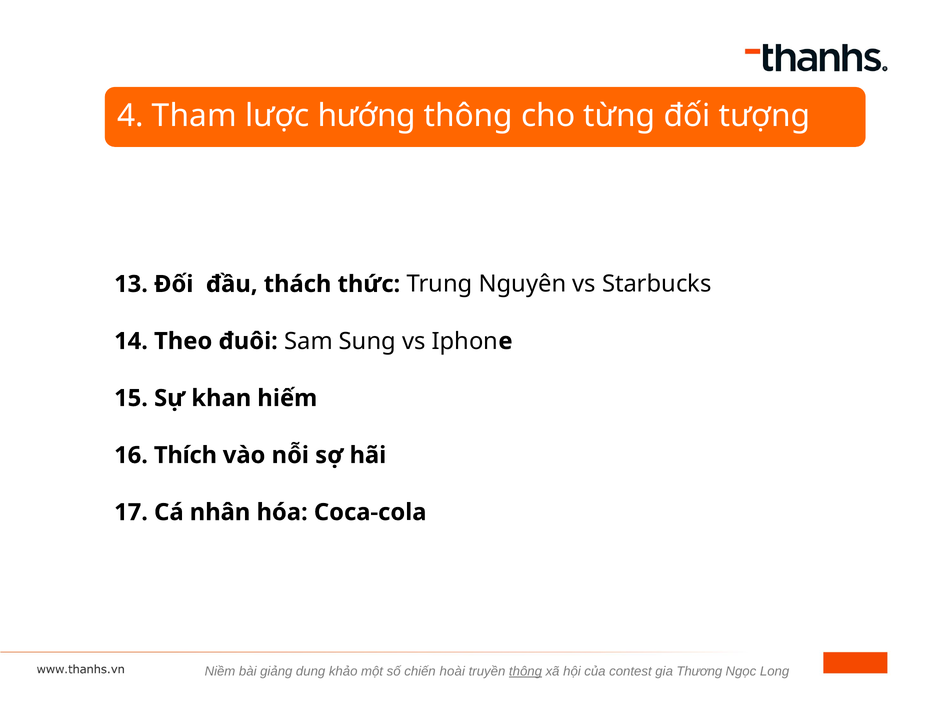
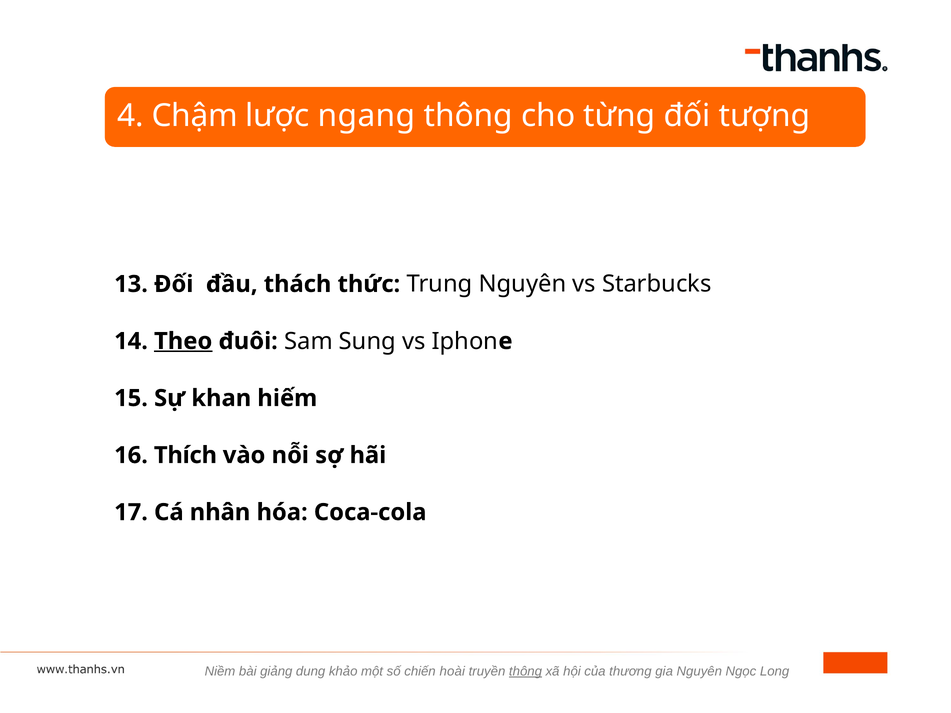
Tham: Tham -> Chậm
hướng: hướng -> ngang
Theo underline: none -> present
contest: contest -> thương
gia Thương: Thương -> Nguyên
